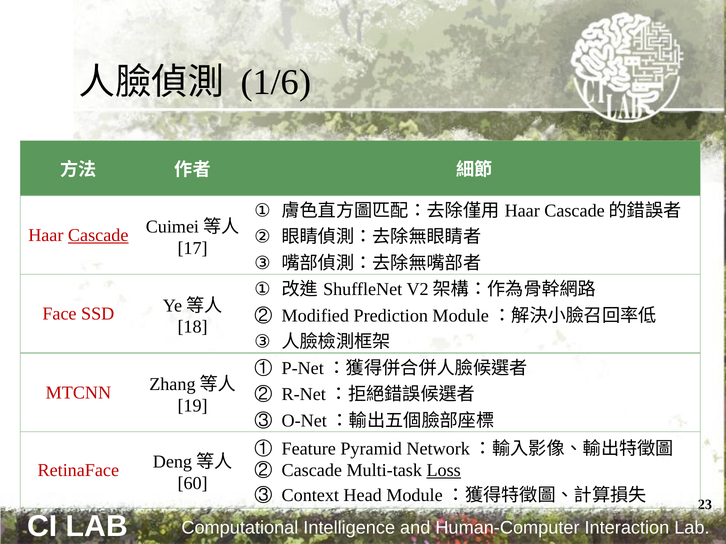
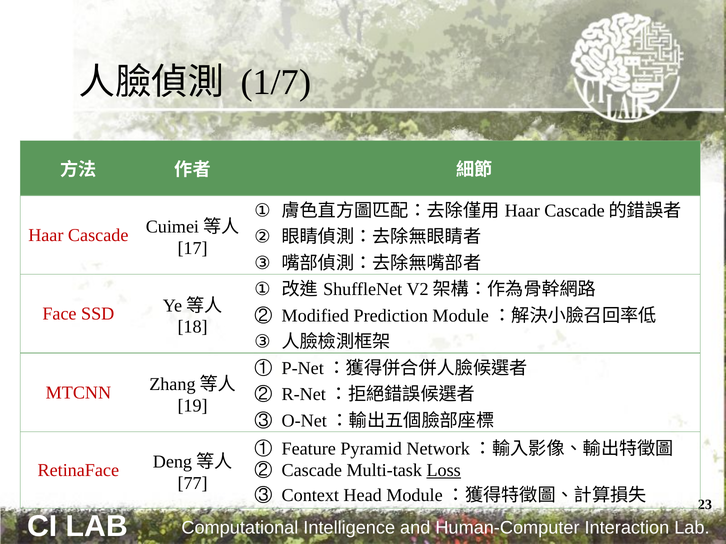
1/6: 1/6 -> 1/7
Cascade at (98, 235) underline: present -> none
60: 60 -> 77
